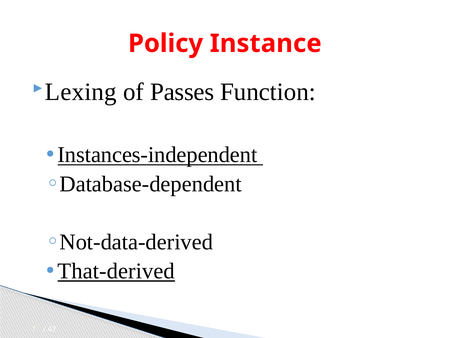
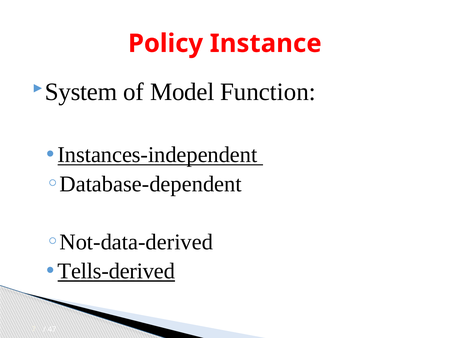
Lexing: Lexing -> System
Passes: Passes -> Model
That-derived: That-derived -> Tells-derived
